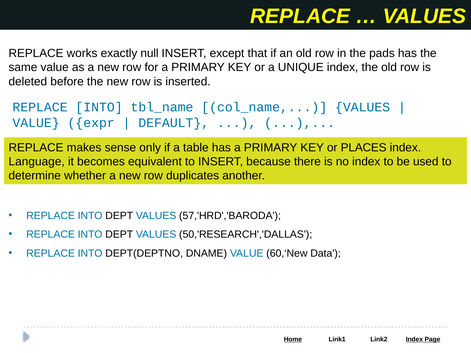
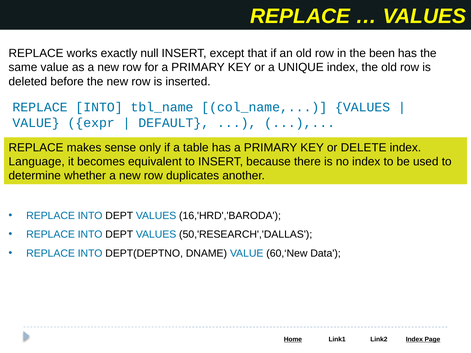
pads: pads -> been
PLACES: PLACES -> DELETE
57,'HRD','BARODA: 57,'HRD','BARODA -> 16,'HRD','BARODA
